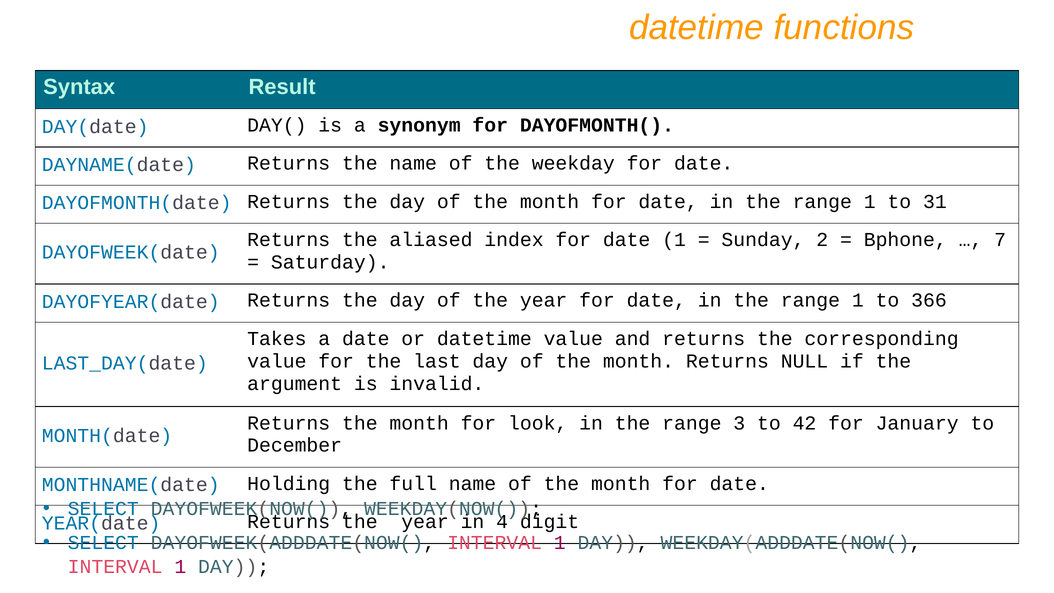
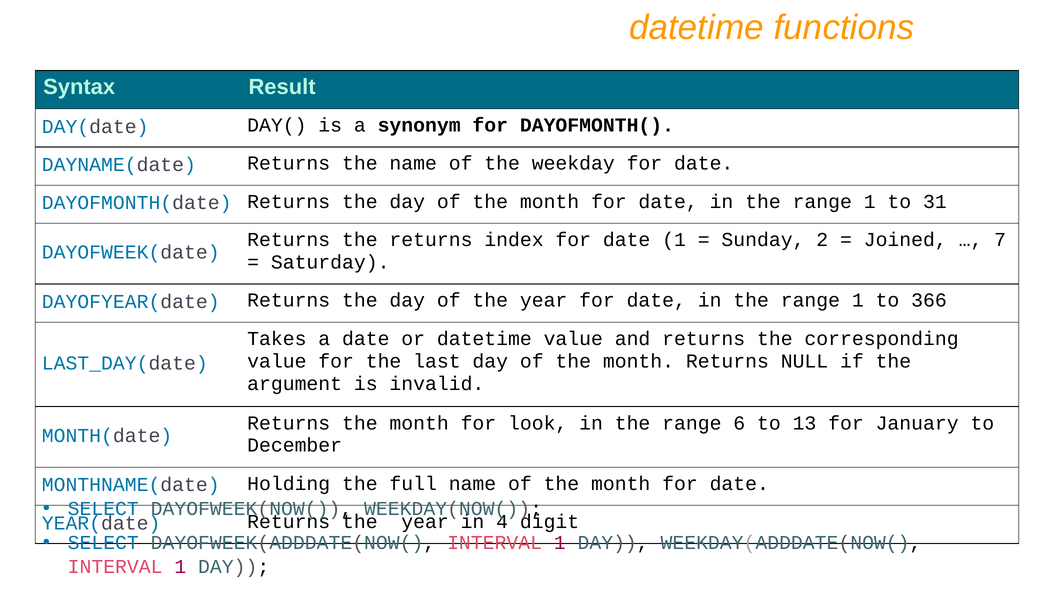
the aliased: aliased -> returns
Bphone: Bphone -> Joined
3: 3 -> 6
42: 42 -> 13
